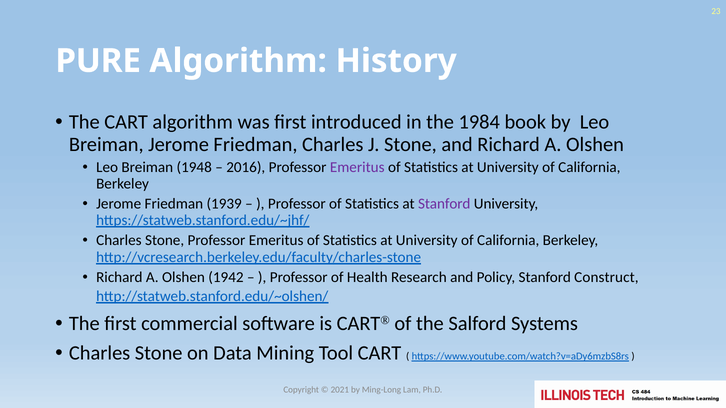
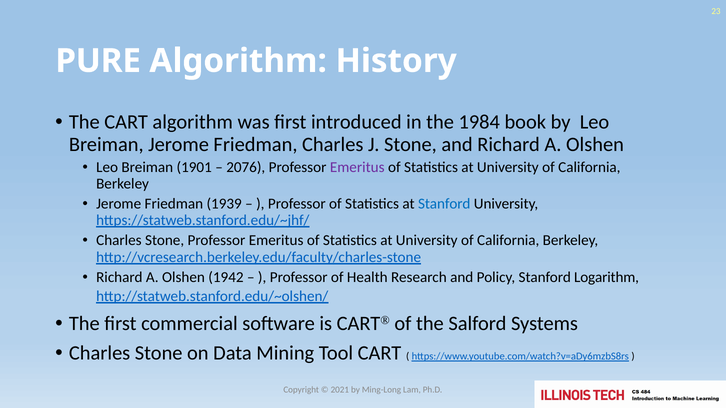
1948: 1948 -> 1901
2016: 2016 -> 2076
Stanford at (444, 204) colour: purple -> blue
Construct: Construct -> Logarithm
